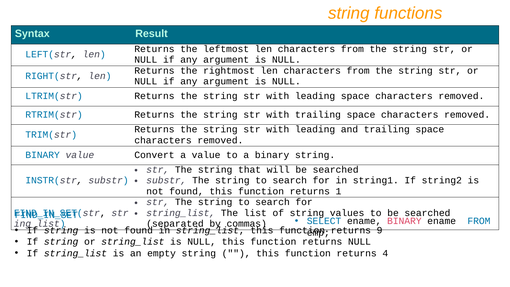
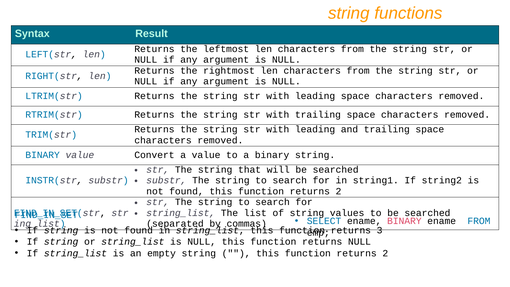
1 at (339, 191): 1 -> 2
9: 9 -> 3
4 at (385, 253): 4 -> 2
